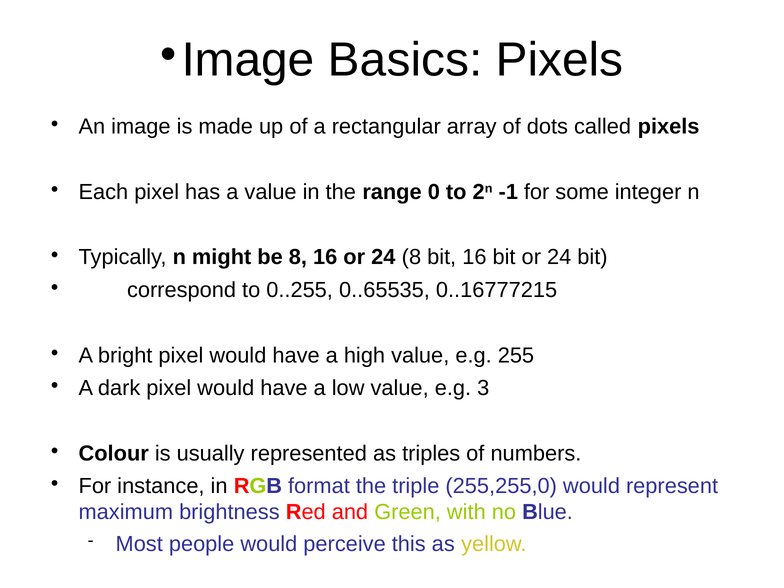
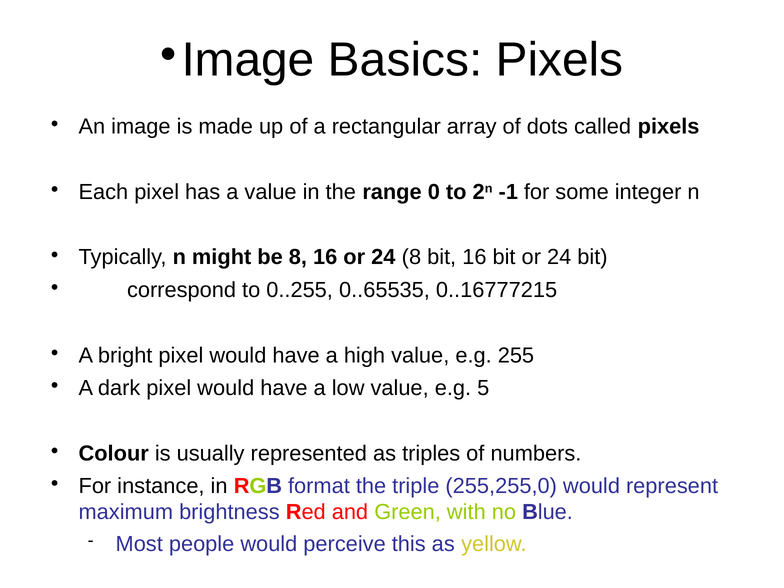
3: 3 -> 5
